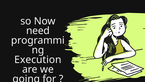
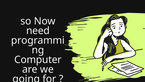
Execution: Execution -> Computer
